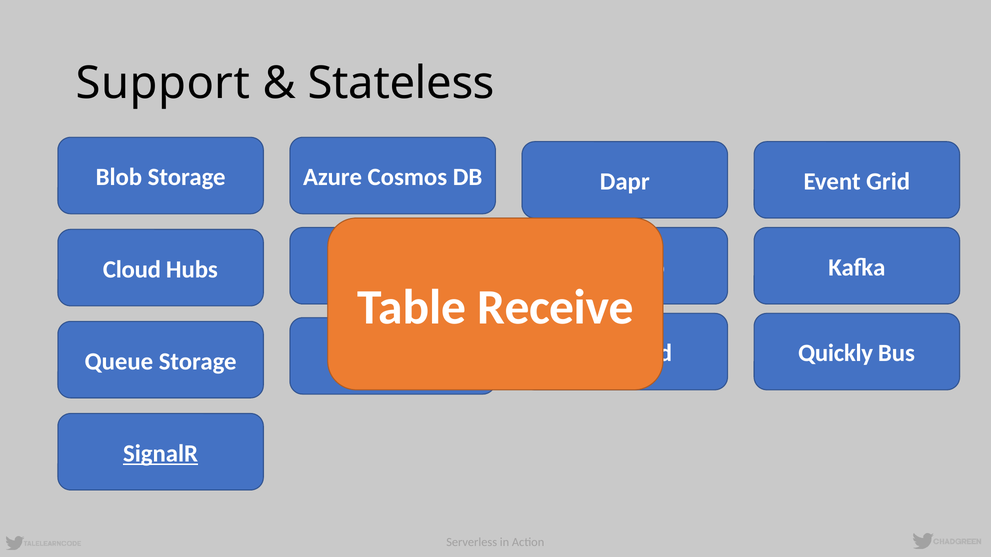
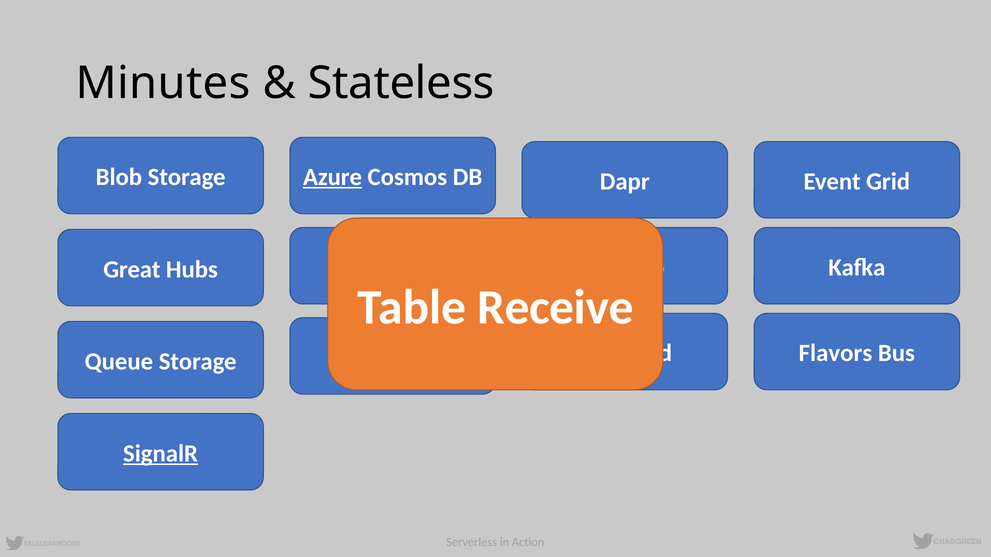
Support: Support -> Minutes
Azure underline: none -> present
Cloud: Cloud -> Great
Quickly: Quickly -> Flavors
